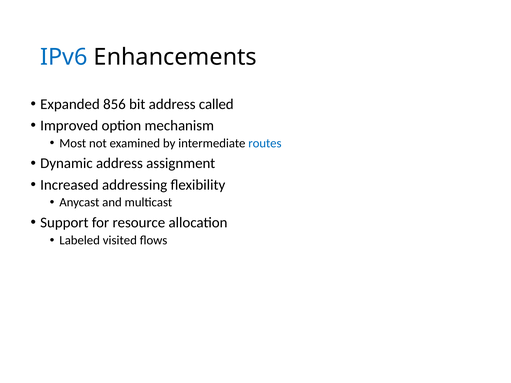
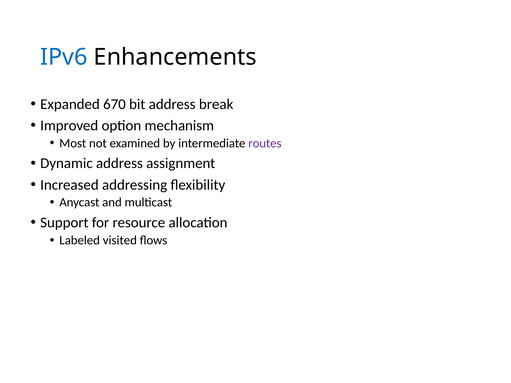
856: 856 -> 670
called: called -> break
routes colour: blue -> purple
